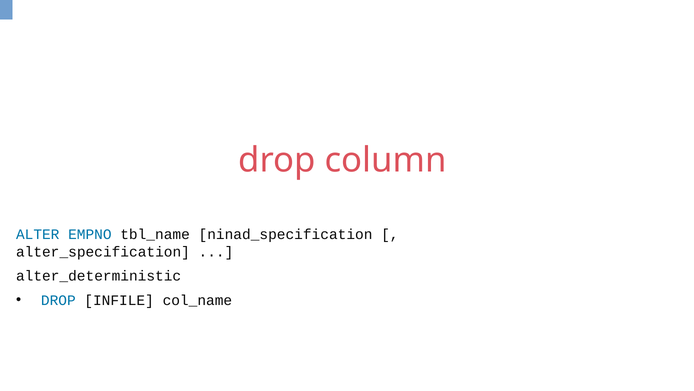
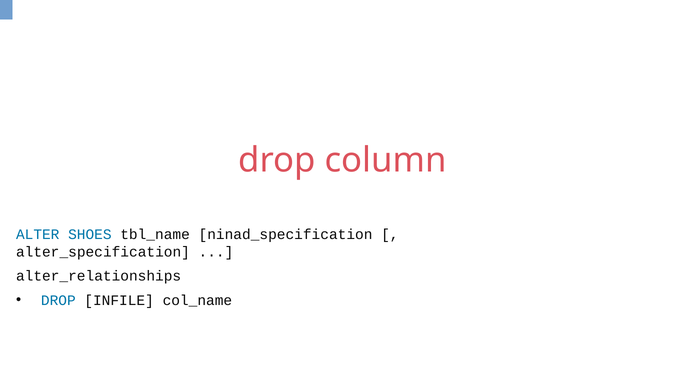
EMPNO: EMPNO -> SHOES
alter_deterministic: alter_deterministic -> alter_relationships
